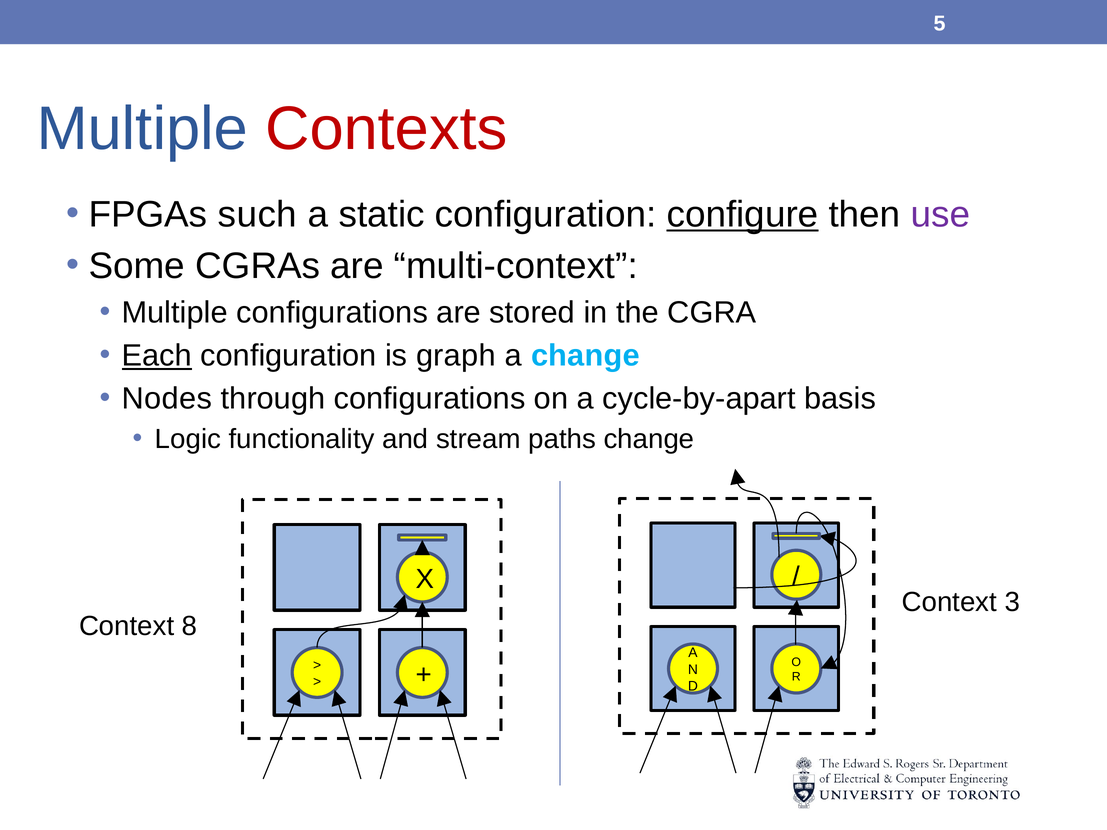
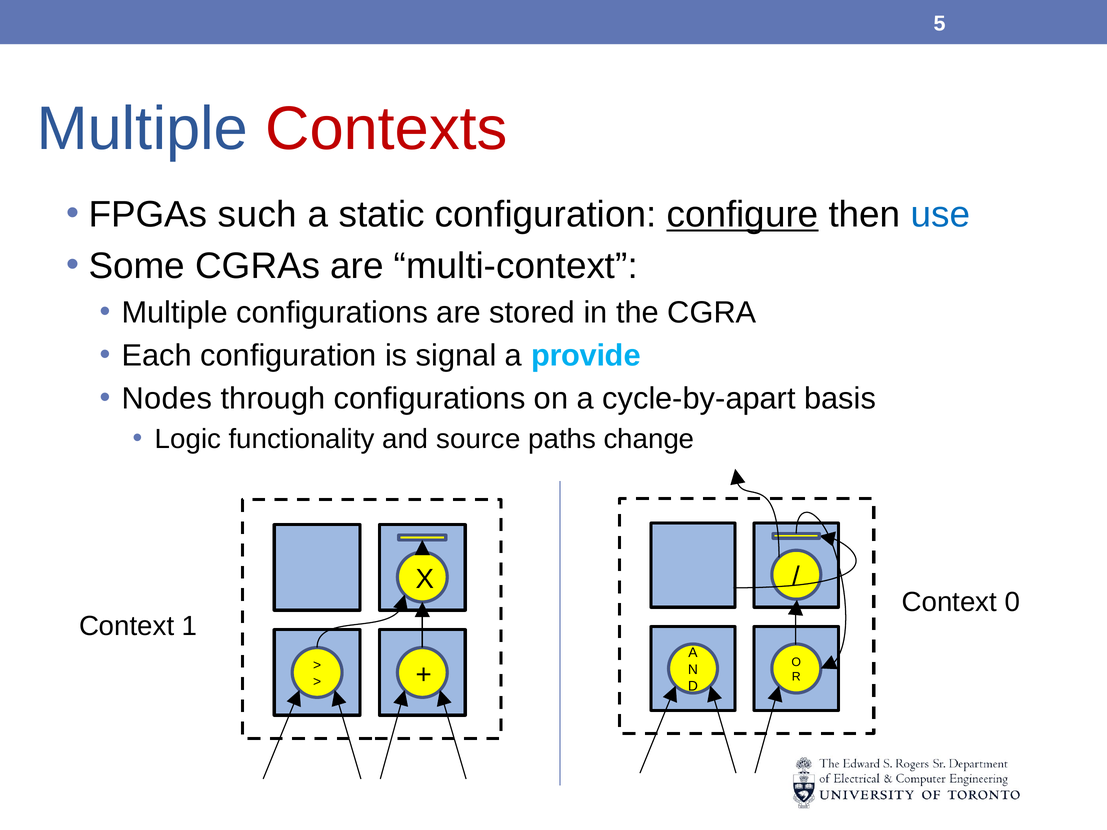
use colour: purple -> blue
Each underline: present -> none
graph: graph -> signal
a change: change -> provide
stream: stream -> source
3: 3 -> 0
8: 8 -> 1
